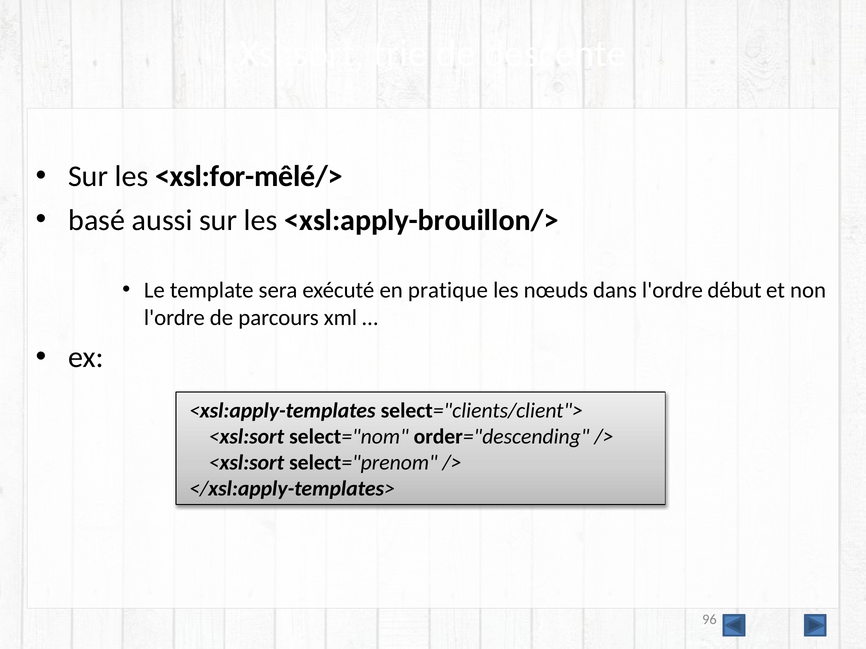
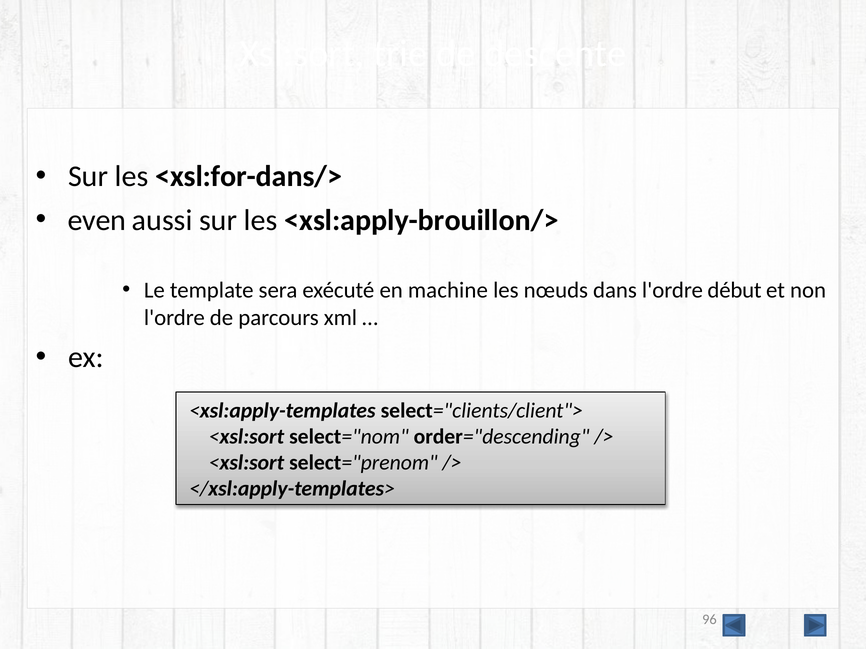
<xsl:for-mêlé/>: <xsl:for-mêlé/> -> <xsl:for-dans/>
basé: basé -> even
pratique: pratique -> machine
